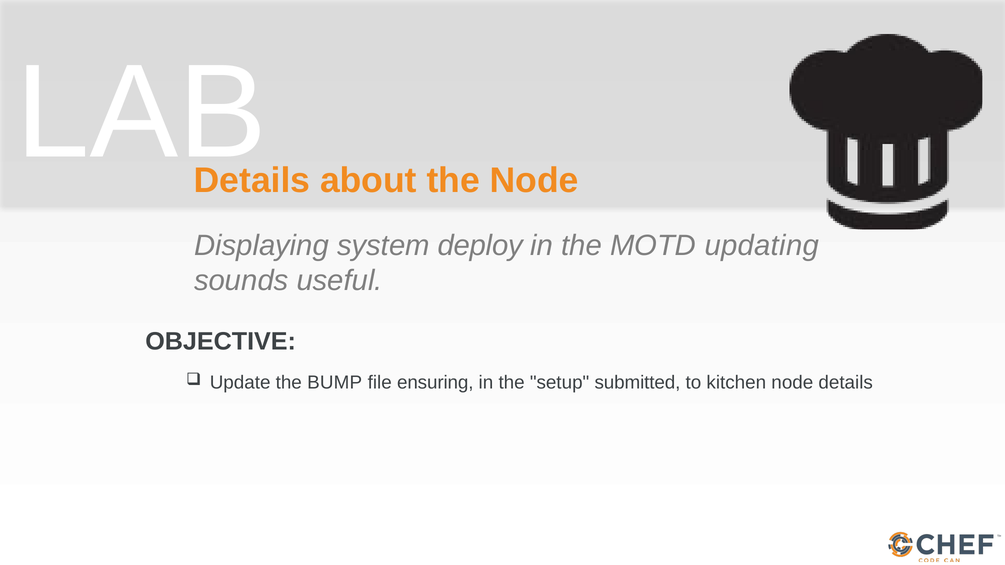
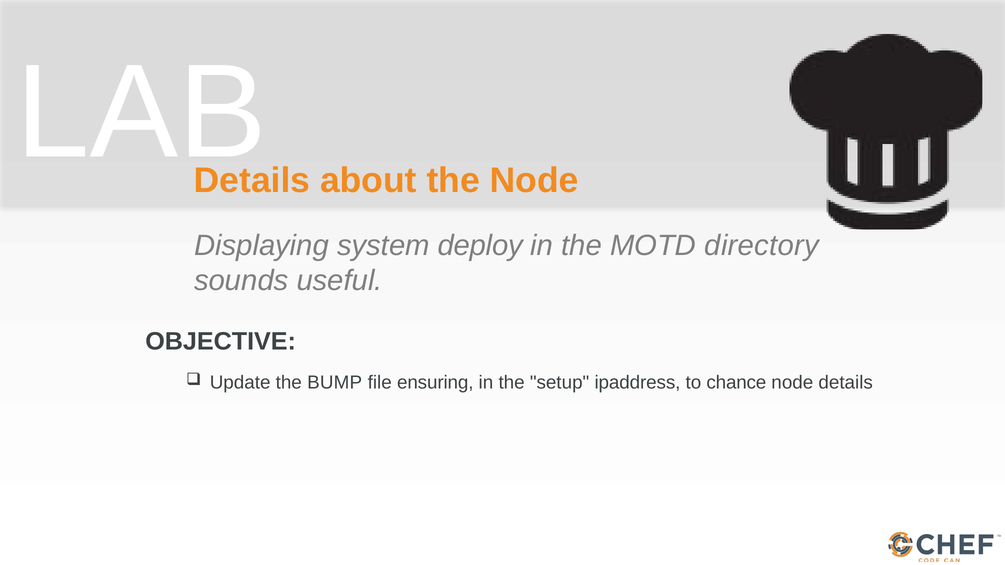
updating: updating -> directory
submitted: submitted -> ipaddress
kitchen: kitchen -> chance
